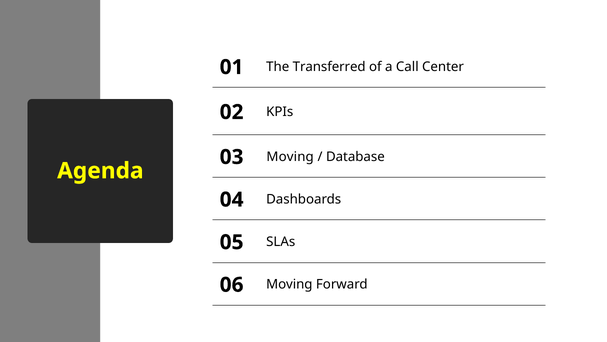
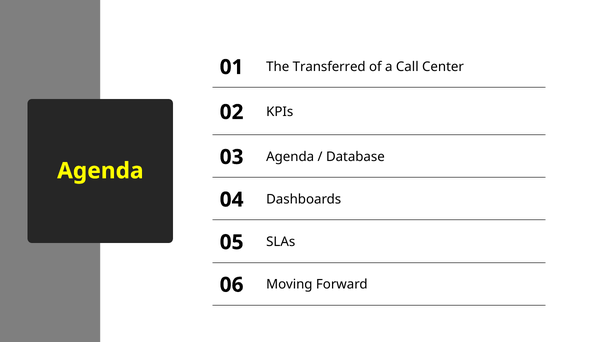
03 Moving: Moving -> Agenda
